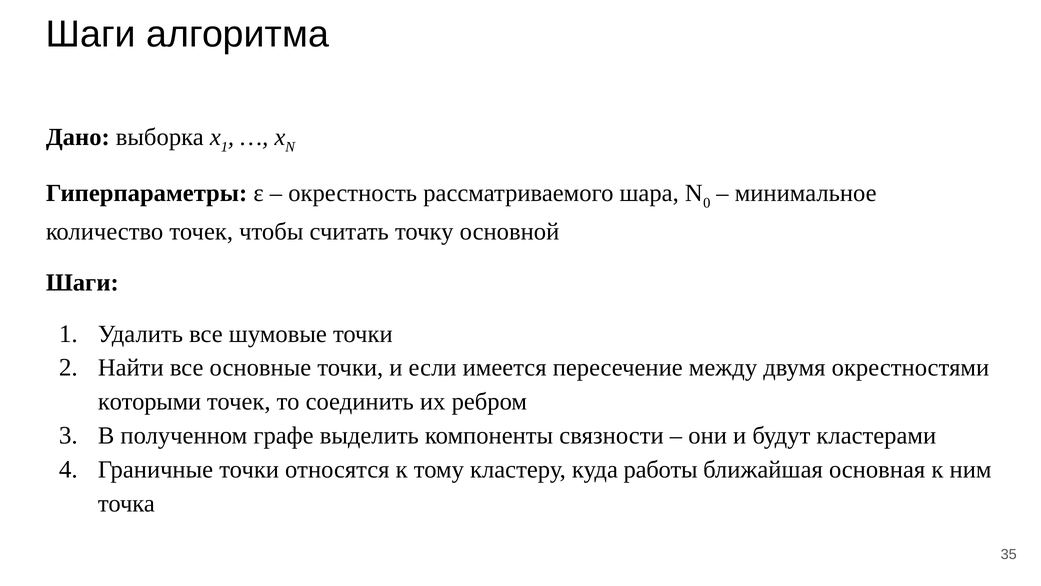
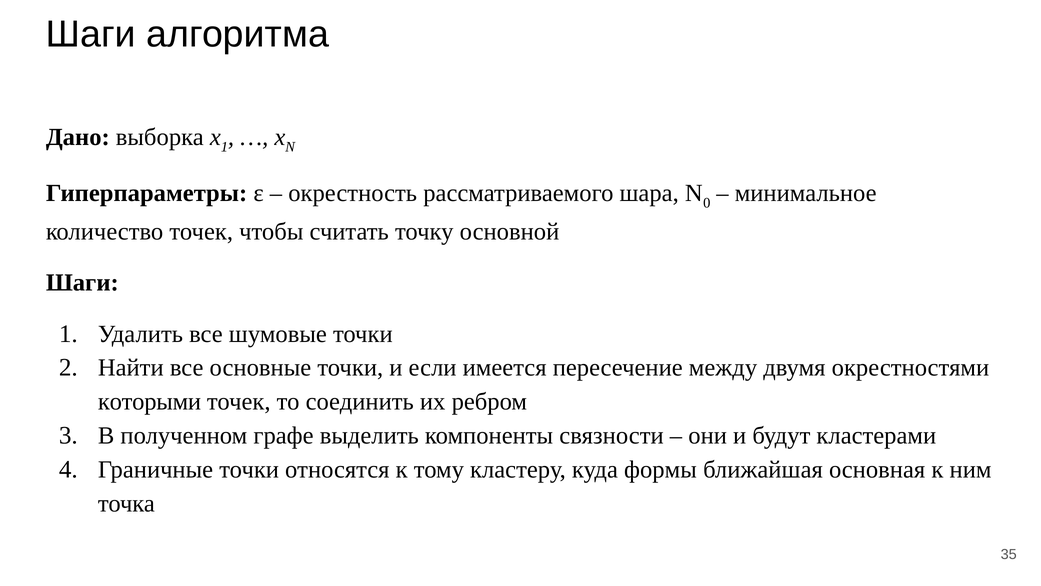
работы: работы -> формы
